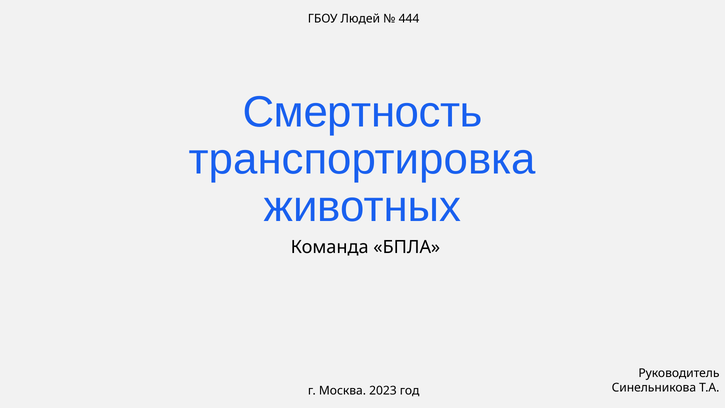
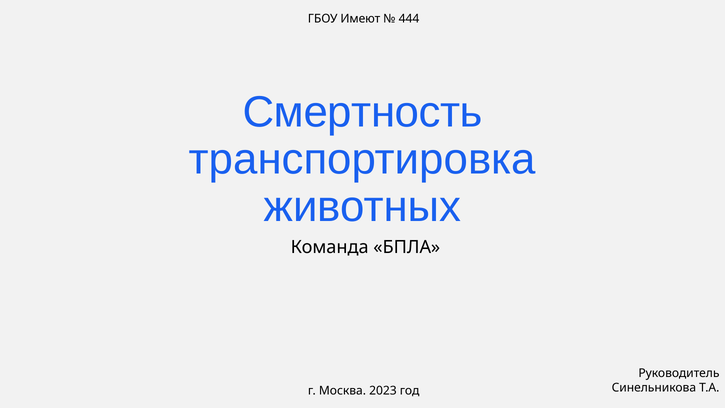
Людей: Людей -> Имеют
